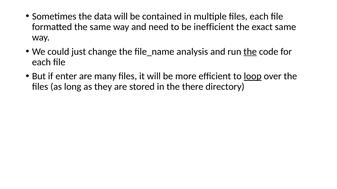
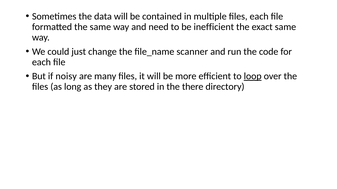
analysis: analysis -> scanner
the at (250, 52) underline: present -> none
enter: enter -> noisy
